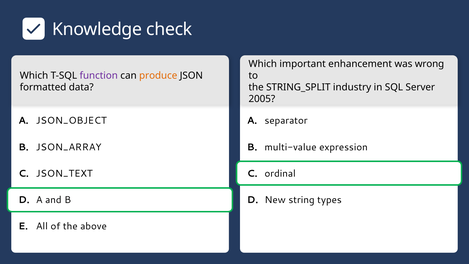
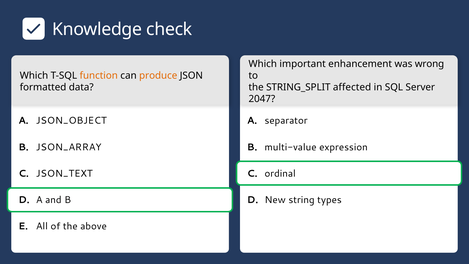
function colour: purple -> orange
industry: industry -> affected
2005: 2005 -> 2047
